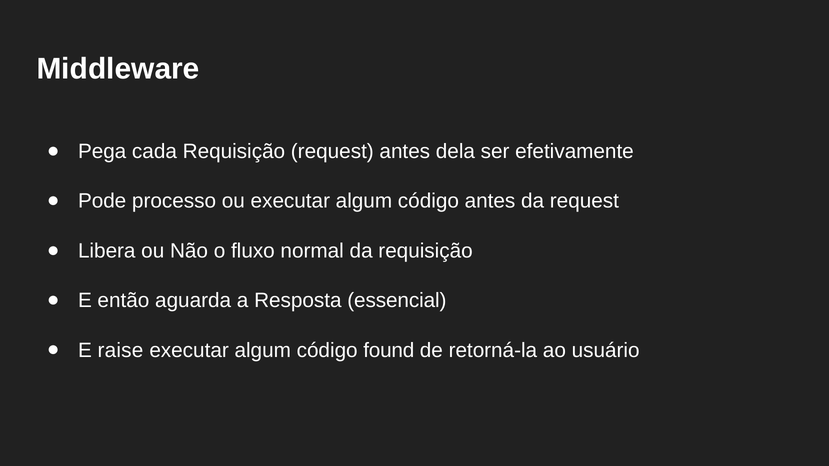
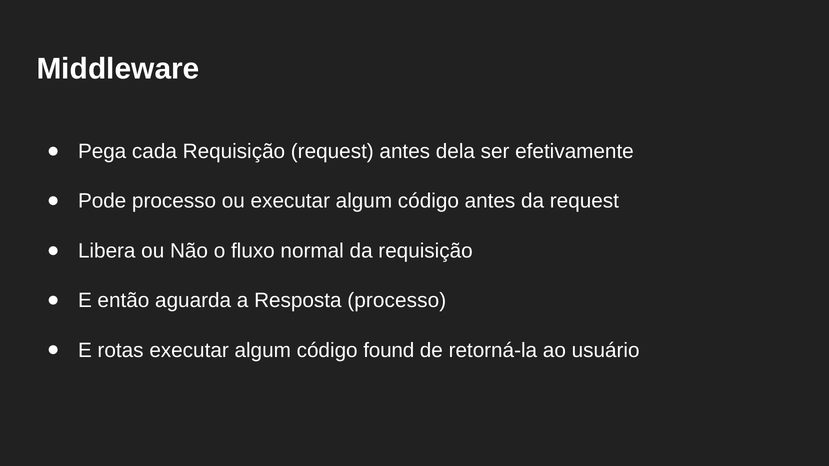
Resposta essencial: essencial -> processo
raise: raise -> rotas
